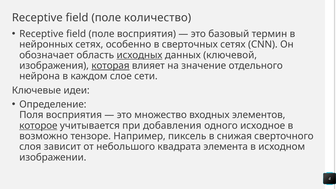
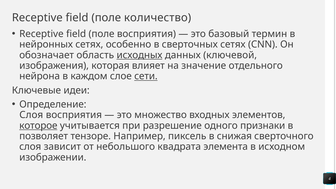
которая underline: present -> none
сети underline: none -> present
Поля at (31, 115): Поля -> Слоя
добавления: добавления -> разрешение
исходное: исходное -> признаки
возможно: возможно -> позволяет
